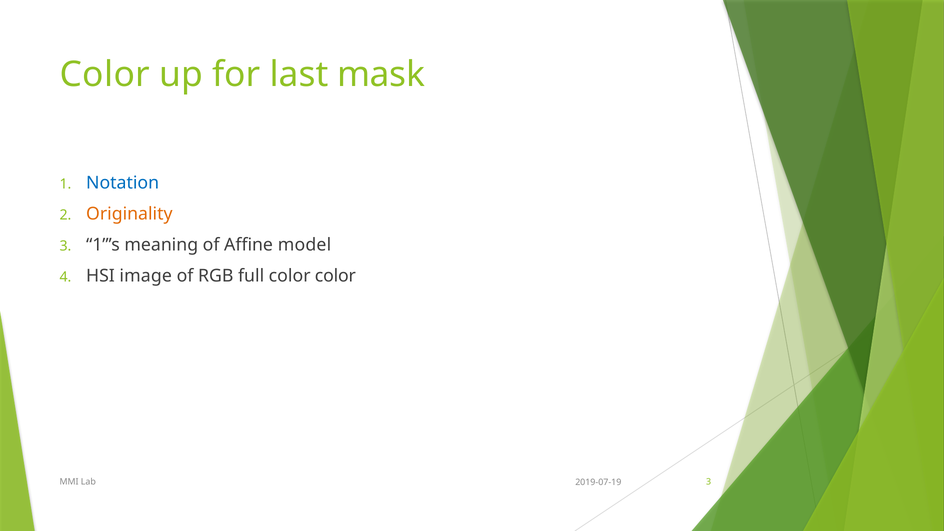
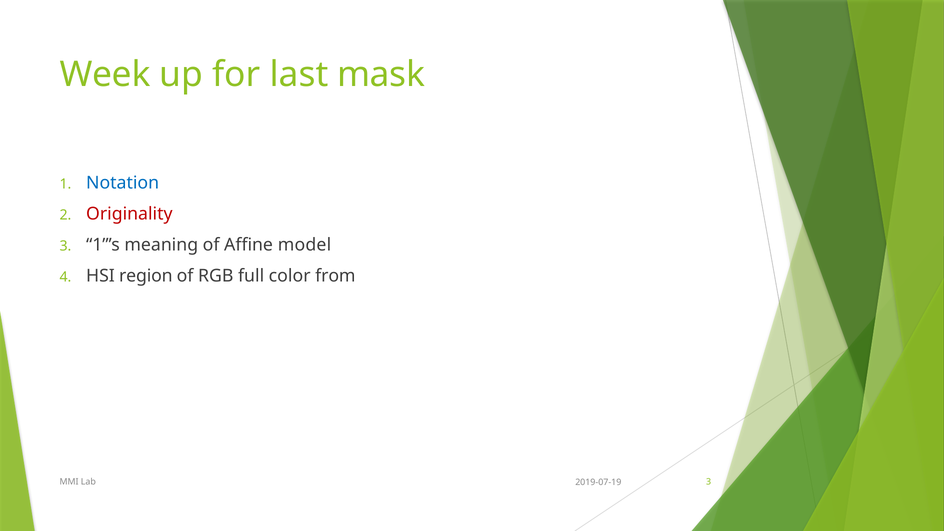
Color at (105, 74): Color -> Week
Originality colour: orange -> red
image: image -> region
color color: color -> from
